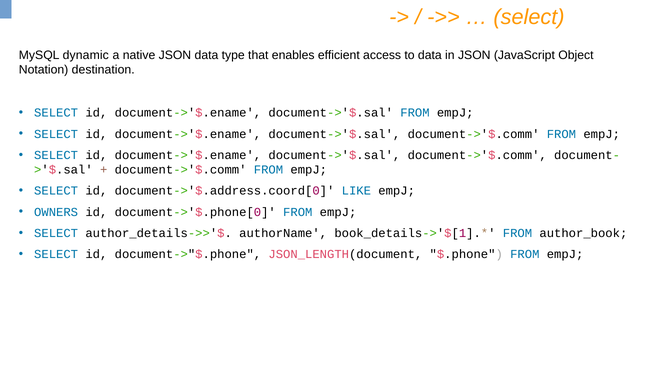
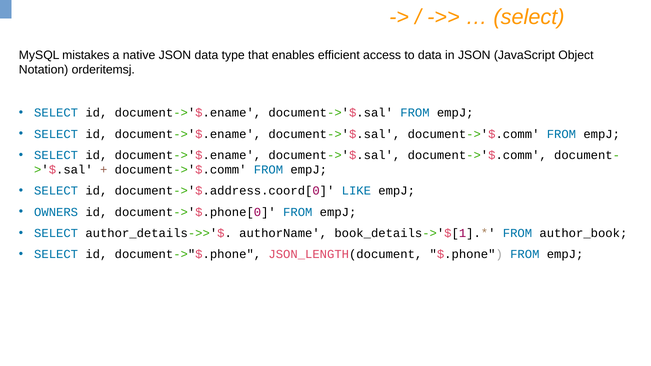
dynamic: dynamic -> mistakes
destination: destination -> orderitemsj
